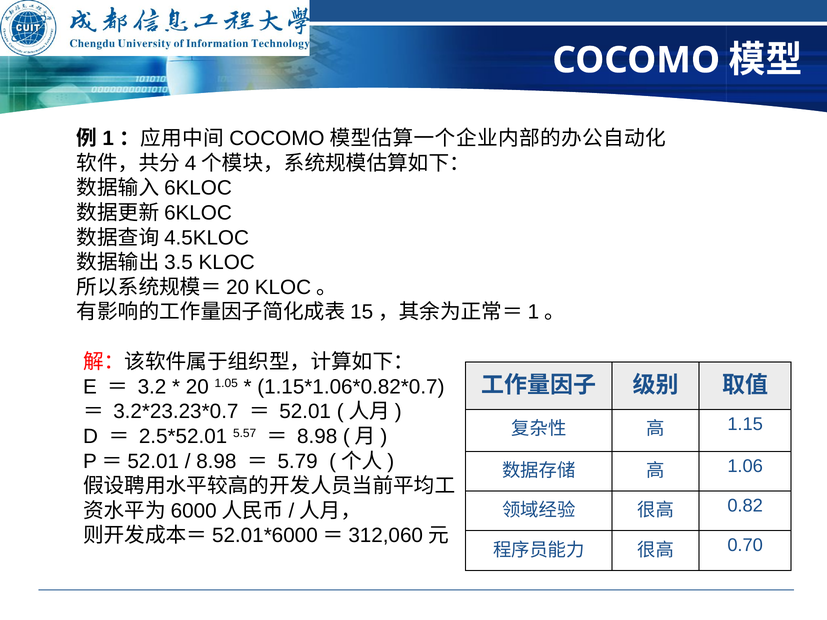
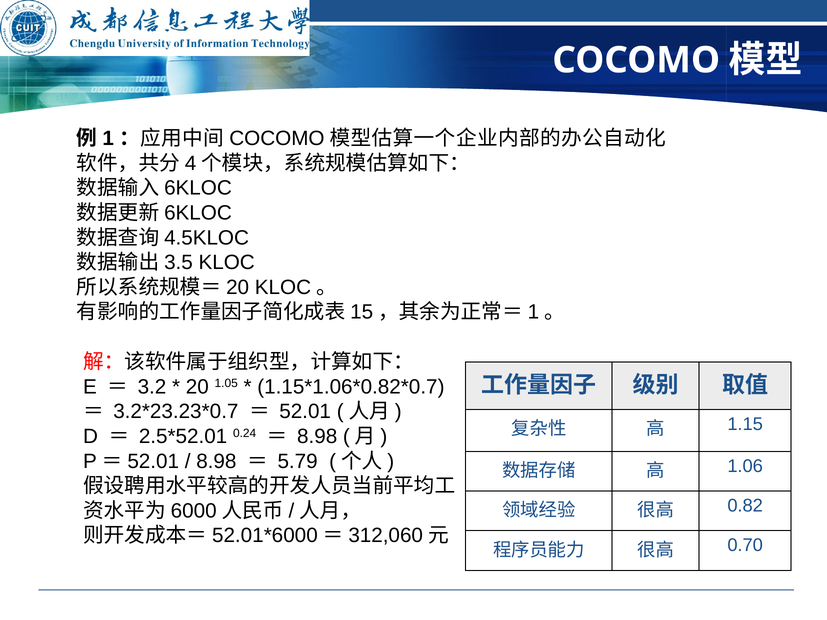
5.57: 5.57 -> 0.24
